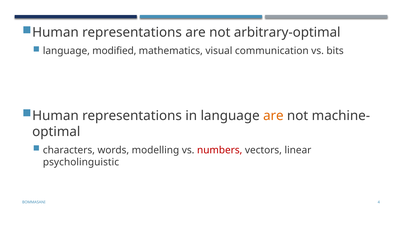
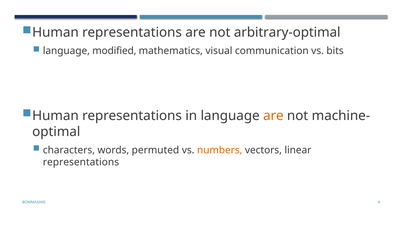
modelling: modelling -> permuted
numbers colour: red -> orange
psycholinguistic at (81, 162): psycholinguistic -> representations
